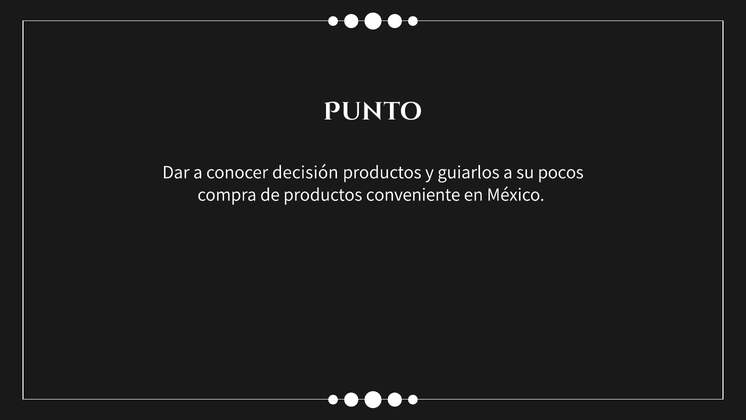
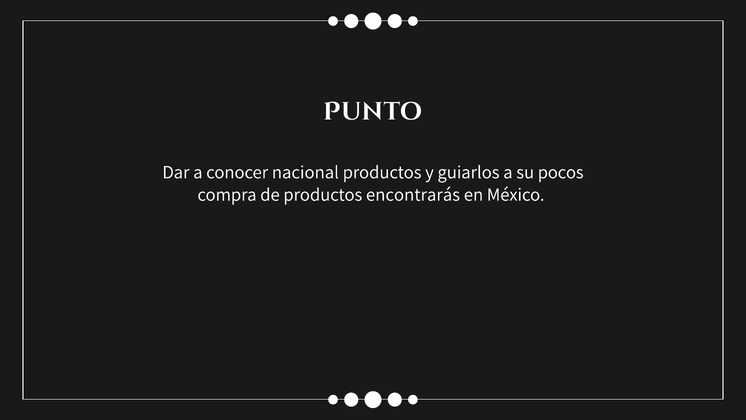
decisión: decisión -> nacional
conveniente: conveniente -> encontrarás
